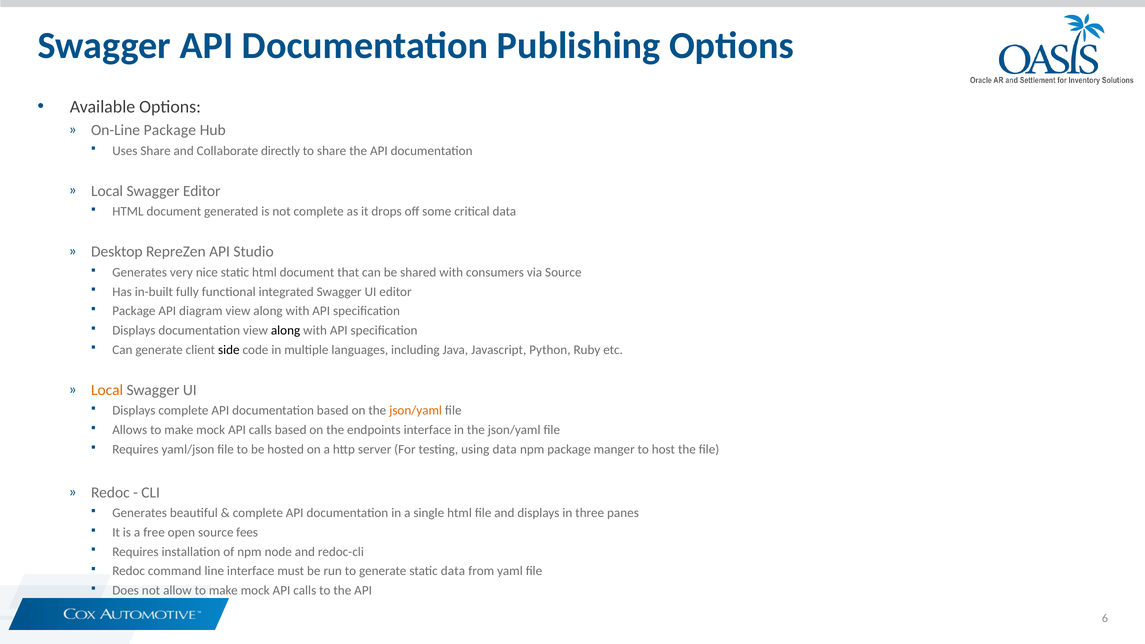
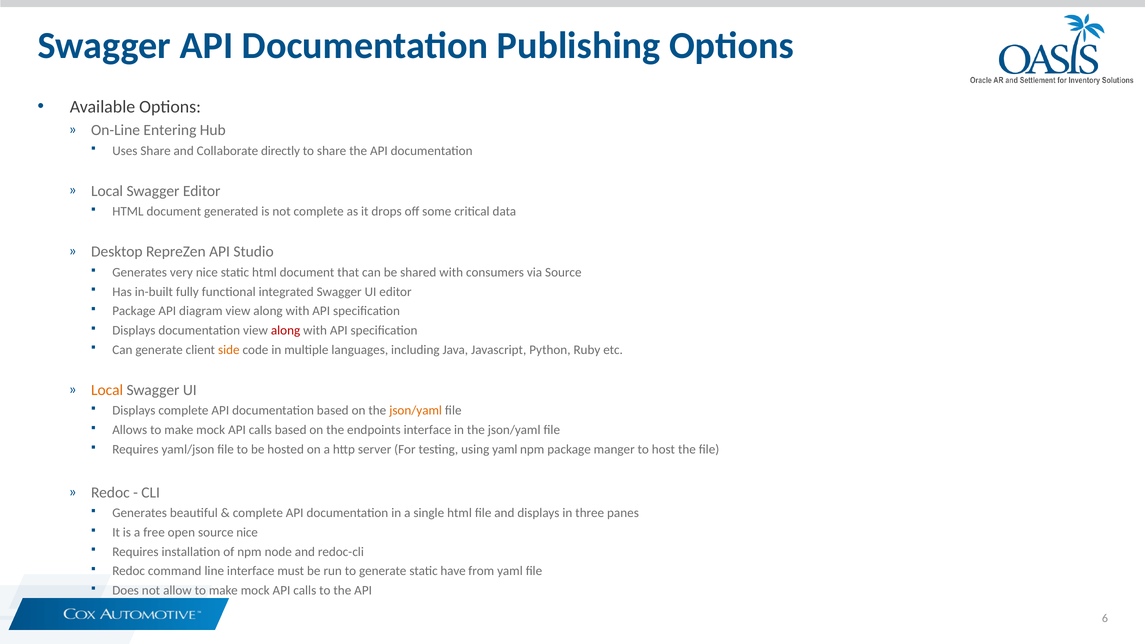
On-Line Package: Package -> Entering
along at (286, 330) colour: black -> red
side colour: black -> orange
using data: data -> yaml
source fees: fees -> nice
static data: data -> have
